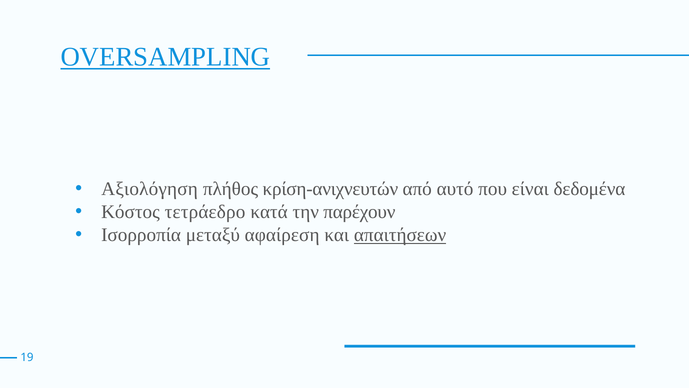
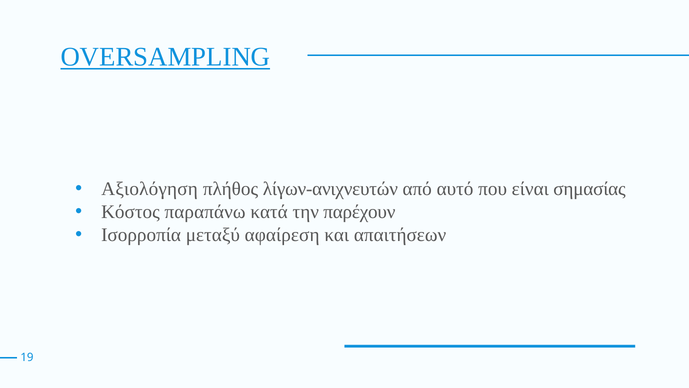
κρίση-ανιχνευτών: κρίση-ανιχνευτών -> λίγων-ανιχνευτών
δεδομένα: δεδομένα -> σημασίας
τετράεδρο: τετράεδρο -> παραπάνω
απαιτήσεων underline: present -> none
